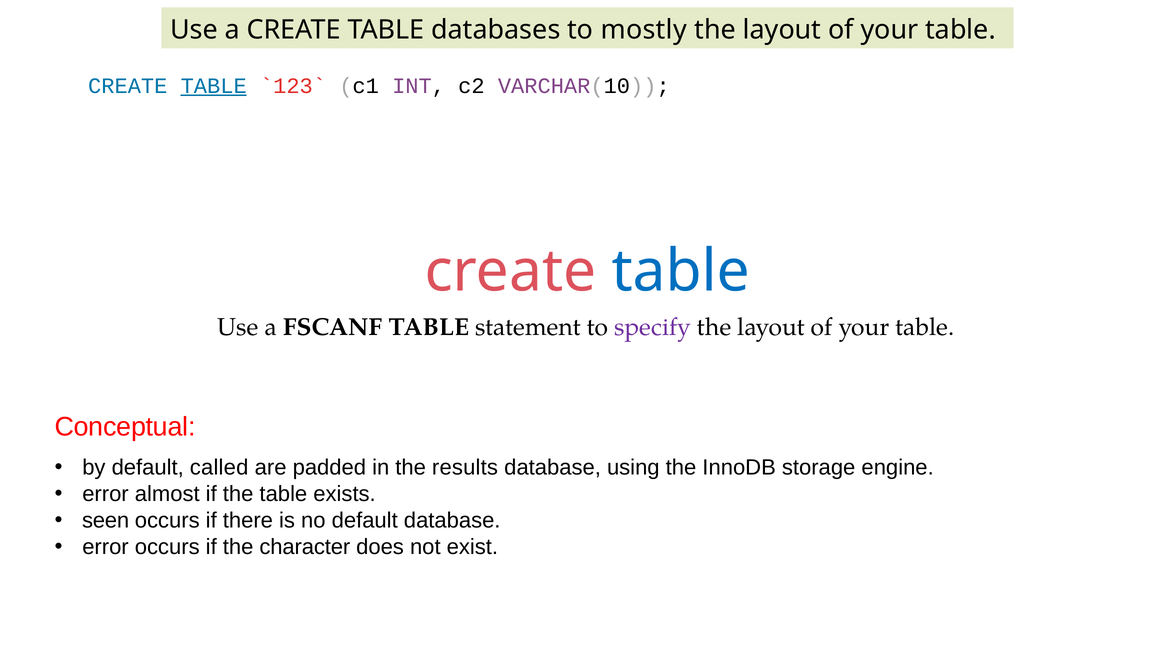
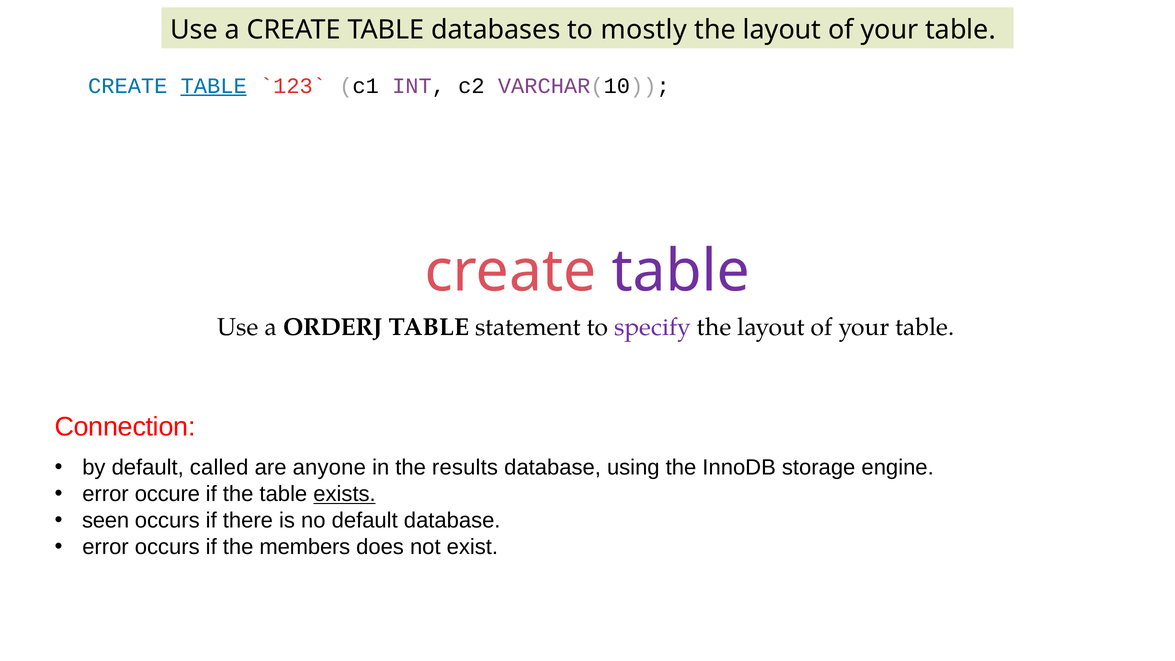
table at (681, 271) colour: blue -> purple
FSCANF: FSCANF -> ORDERJ
Conceptual: Conceptual -> Connection
padded: padded -> anyone
almost: almost -> occure
exists underline: none -> present
character: character -> members
